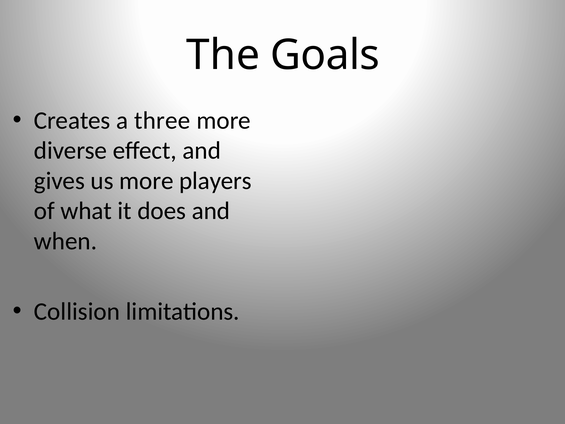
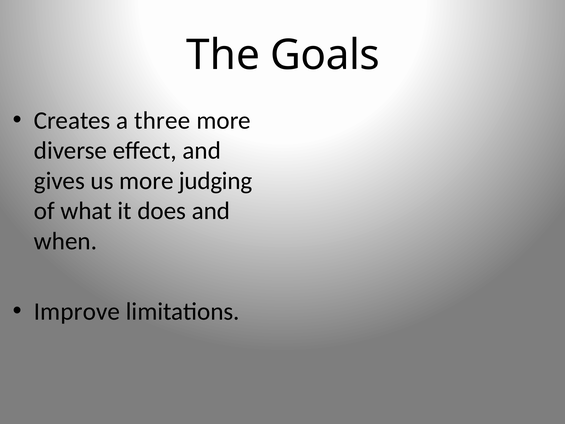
players: players -> judging
Collision: Collision -> Improve
